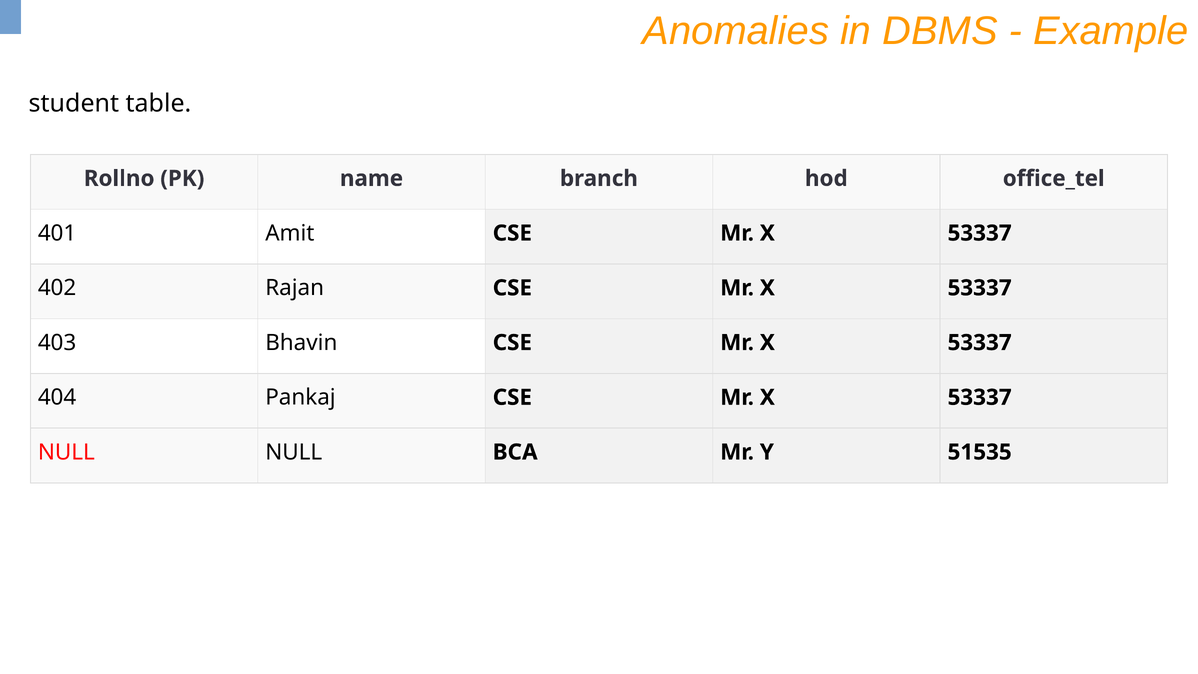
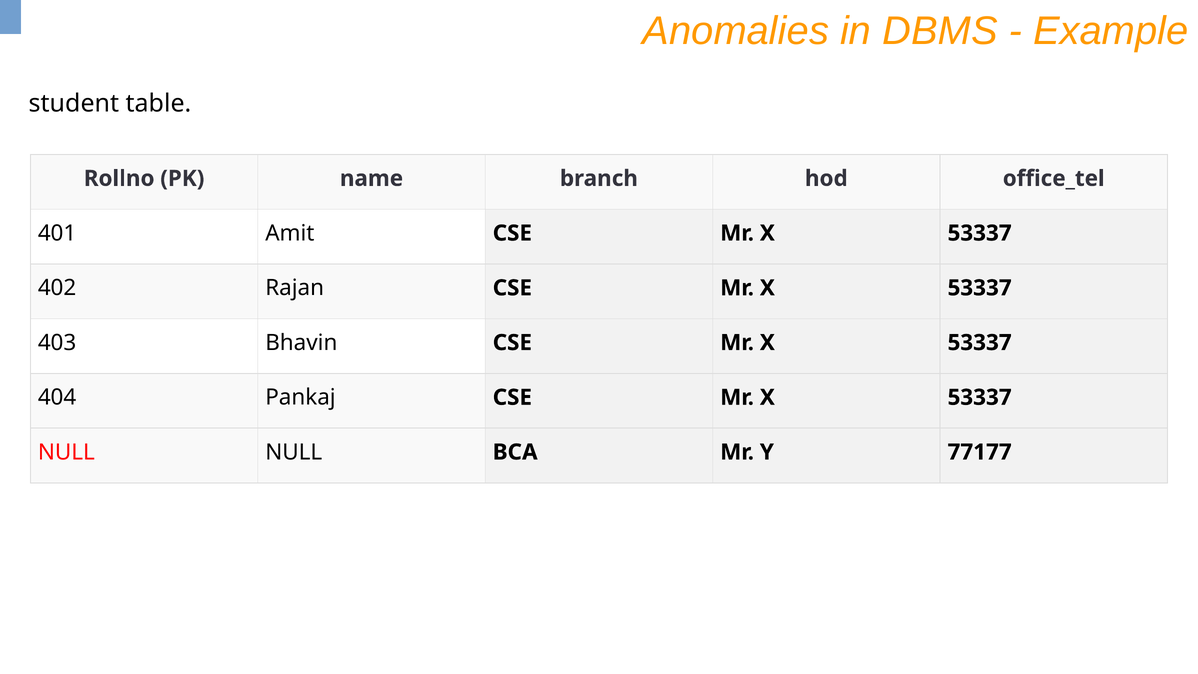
51535: 51535 -> 77177
